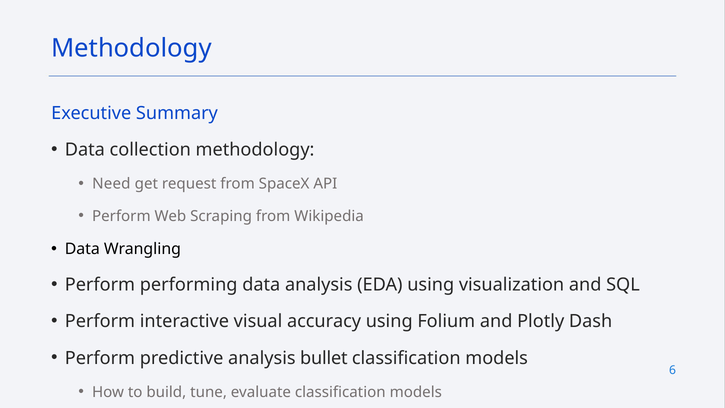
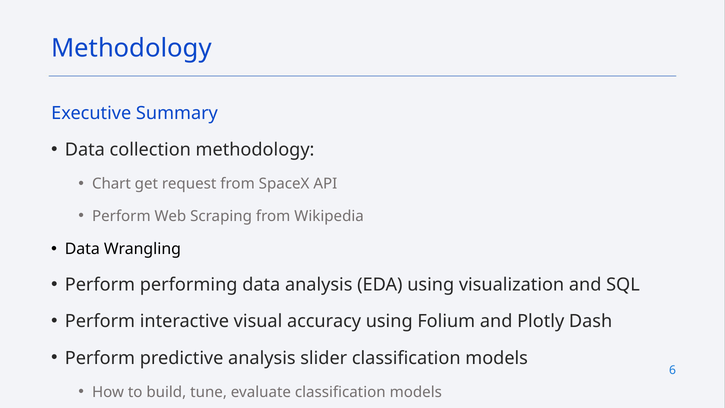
Need: Need -> Chart
bullet: bullet -> slider
